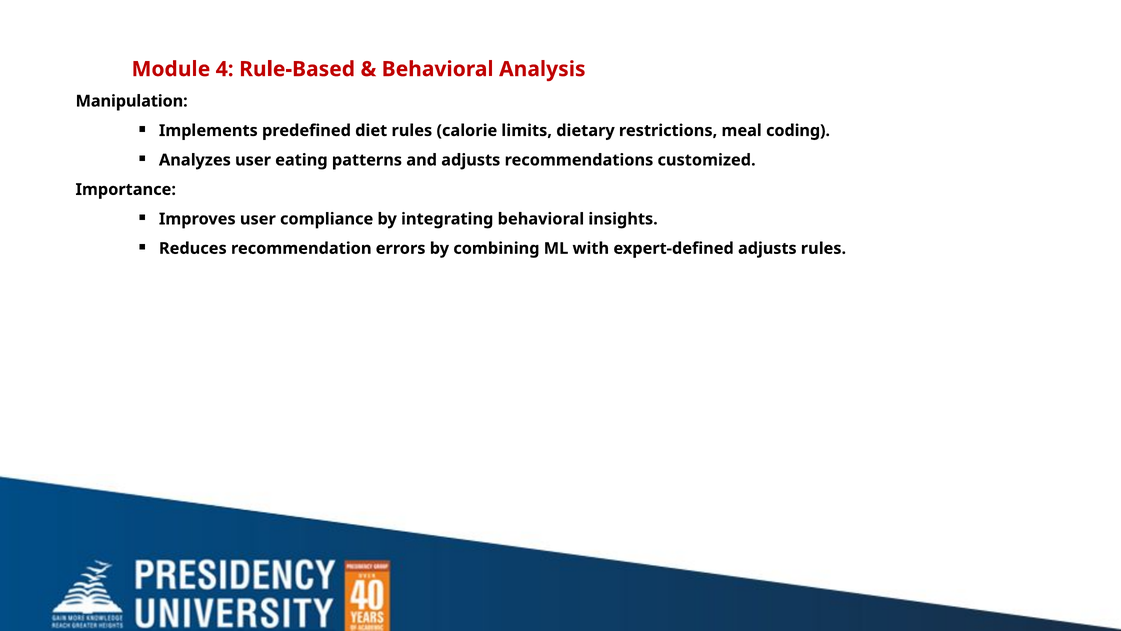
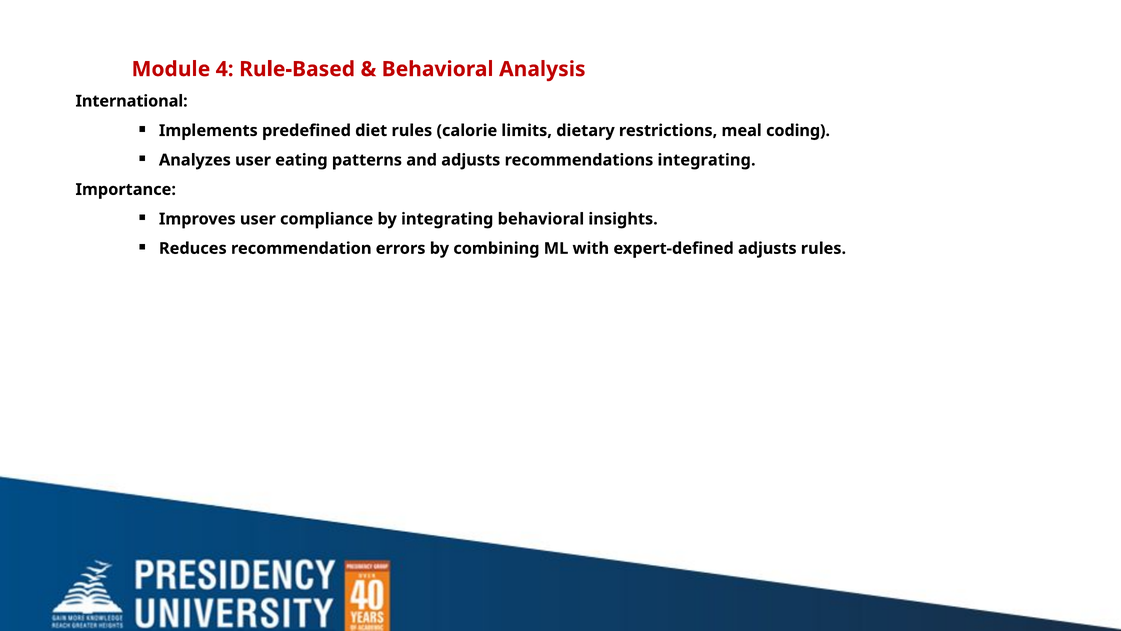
Manipulation: Manipulation -> International
recommendations customized: customized -> integrating
